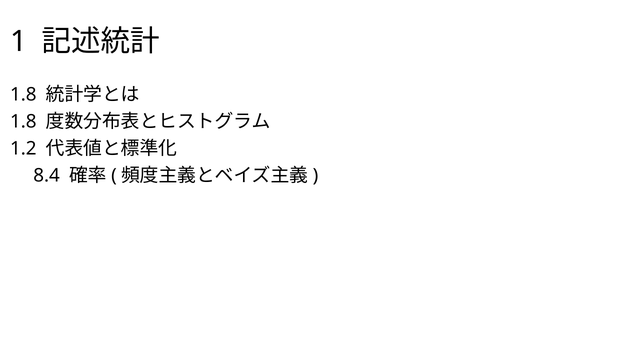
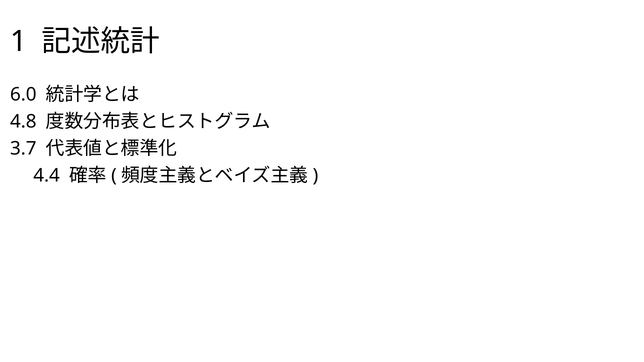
1.8 at (23, 95): 1.8 -> 6.0
1.8 at (23, 122): 1.8 -> 4.8
1.2: 1.2 -> 3.7
8.4: 8.4 -> 4.4
